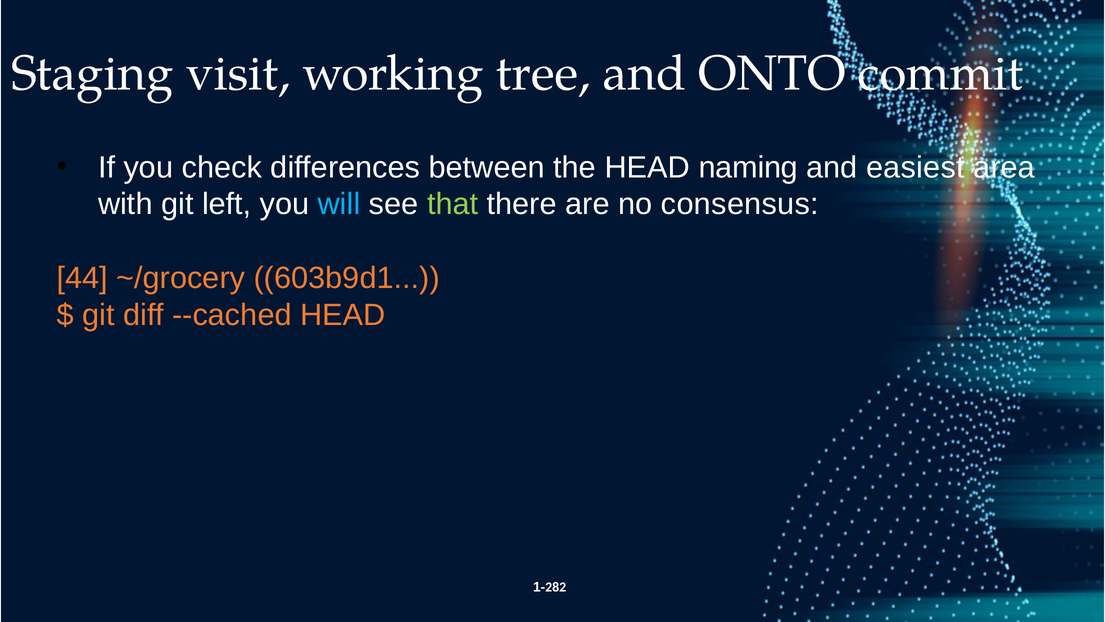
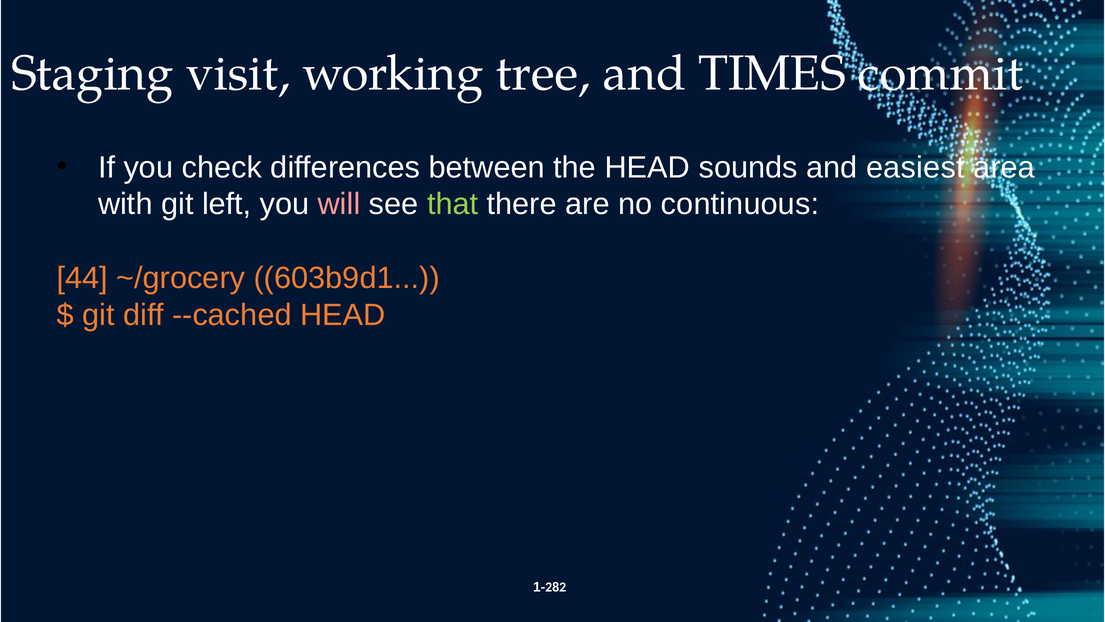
ONTO: ONTO -> TIMES
naming: naming -> sounds
will colour: light blue -> pink
consensus: consensus -> continuous
